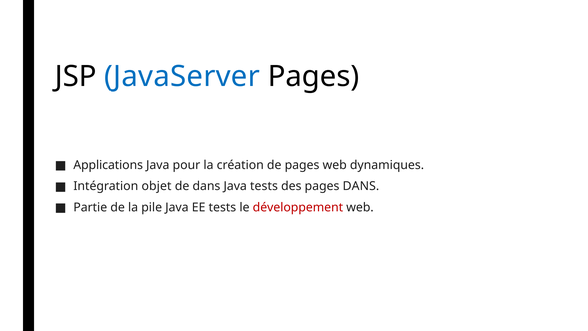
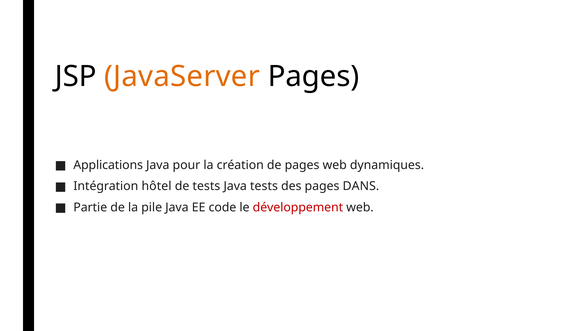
JavaServer colour: blue -> orange
objet: objet -> hôtel
de dans: dans -> tests
EE tests: tests -> code
